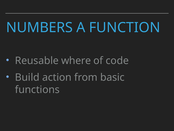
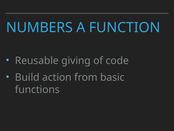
where: where -> giving
